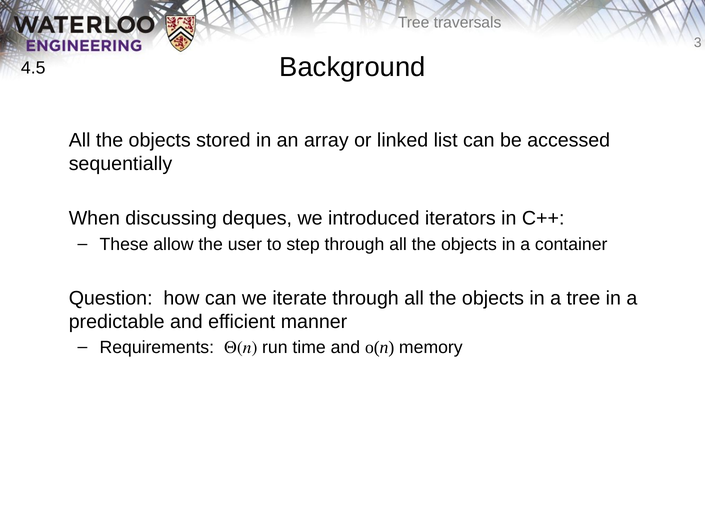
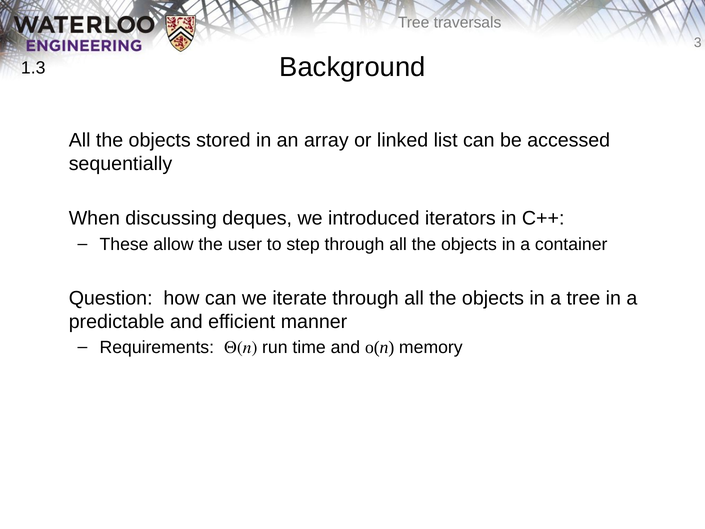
4.5: 4.5 -> 1.3
